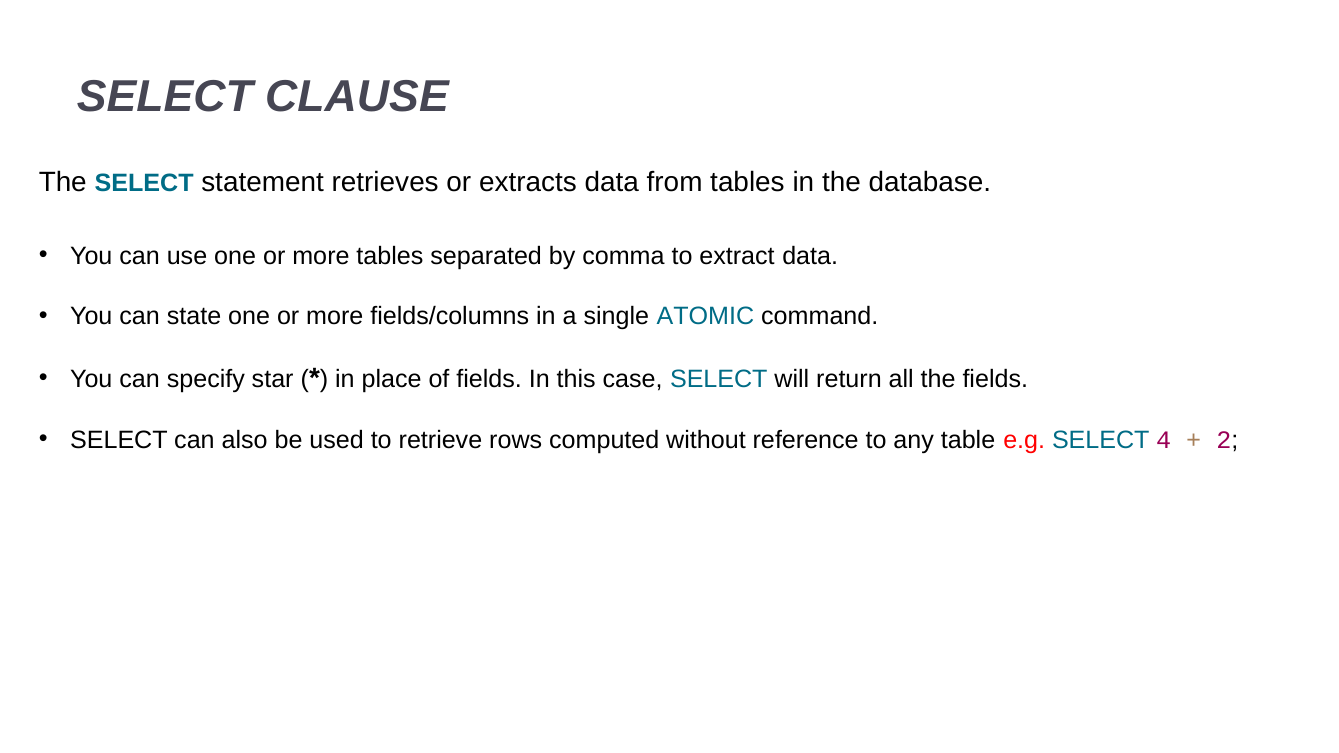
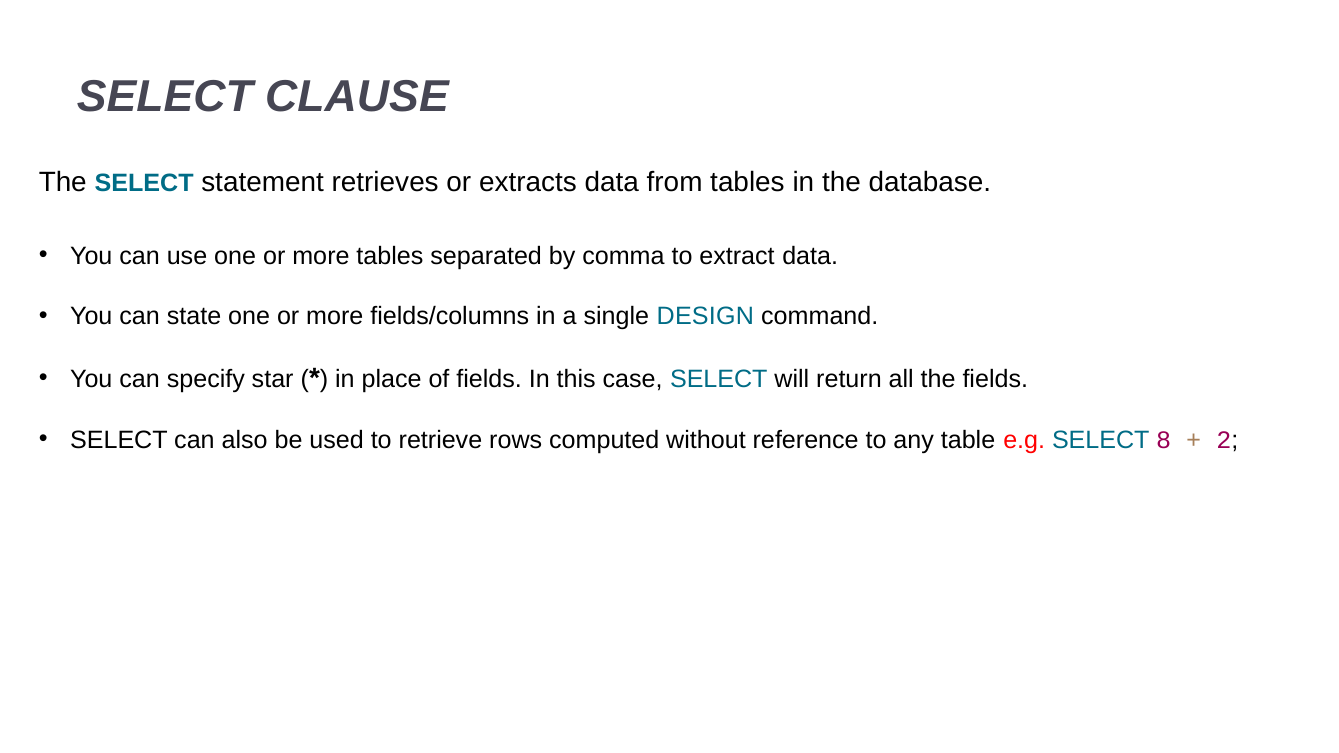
ATOMIC: ATOMIC -> DESIGN
4: 4 -> 8
